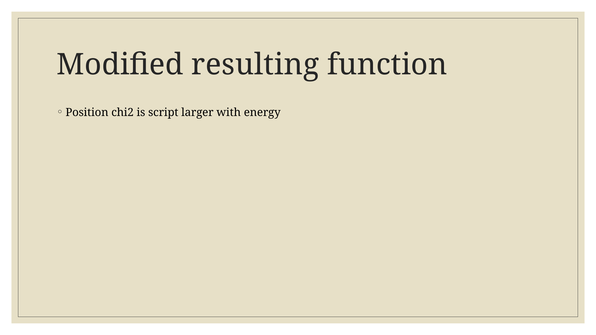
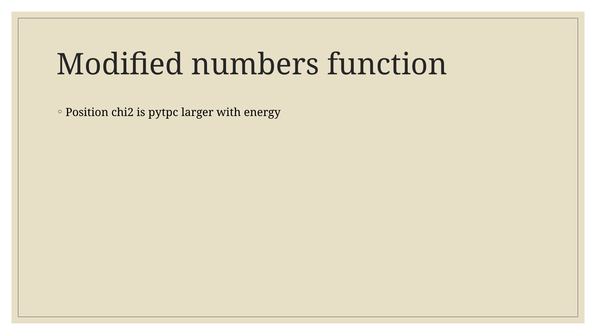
resulting: resulting -> numbers
script: script -> pytpc
